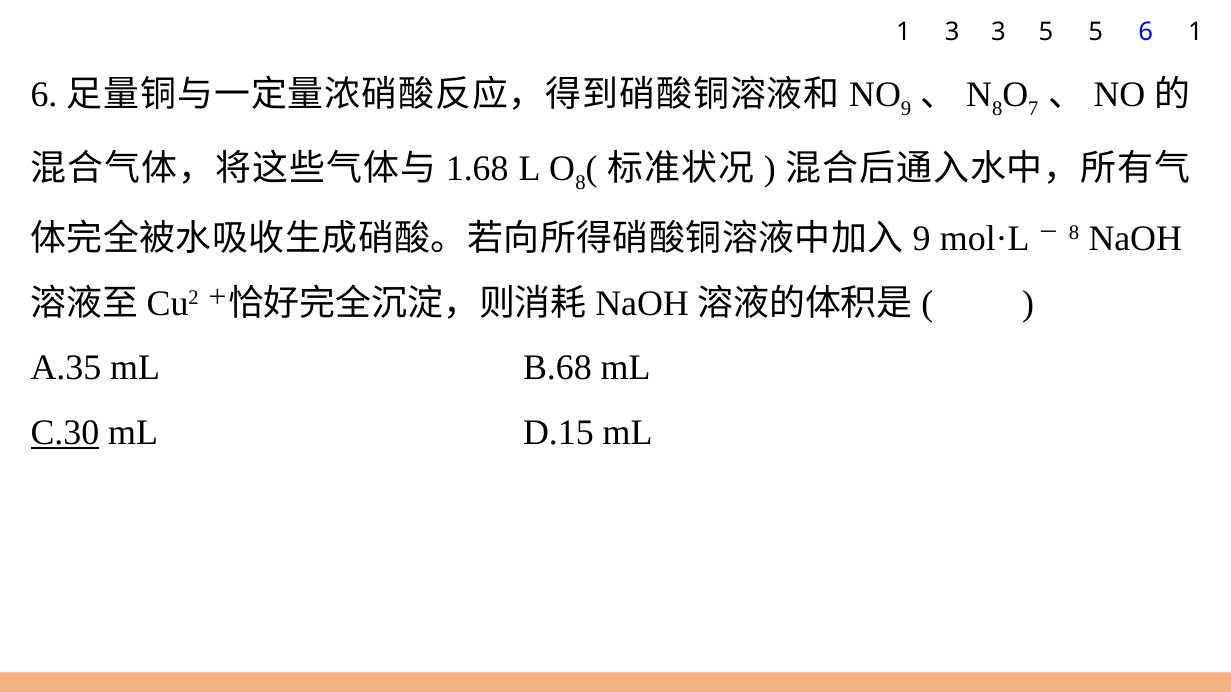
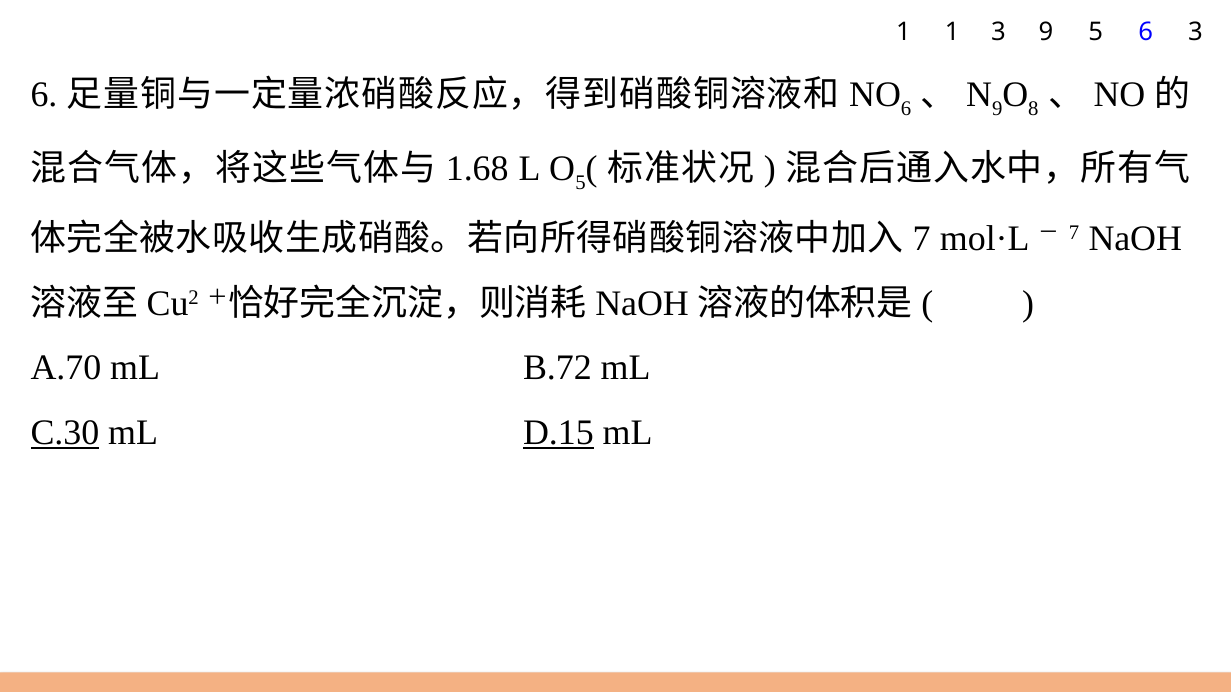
1 3: 3 -> 1
3 5: 5 -> 9
6 1: 1 -> 3
9 at (906, 109): 9 -> 6
8 at (997, 109): 8 -> 9
7: 7 -> 8
8 at (581, 182): 8 -> 5
9 at (922, 239): 9 -> 7
8 at (1074, 233): 8 -> 7
A.35: A.35 -> A.70
B.68: B.68 -> B.72
D.15 underline: none -> present
